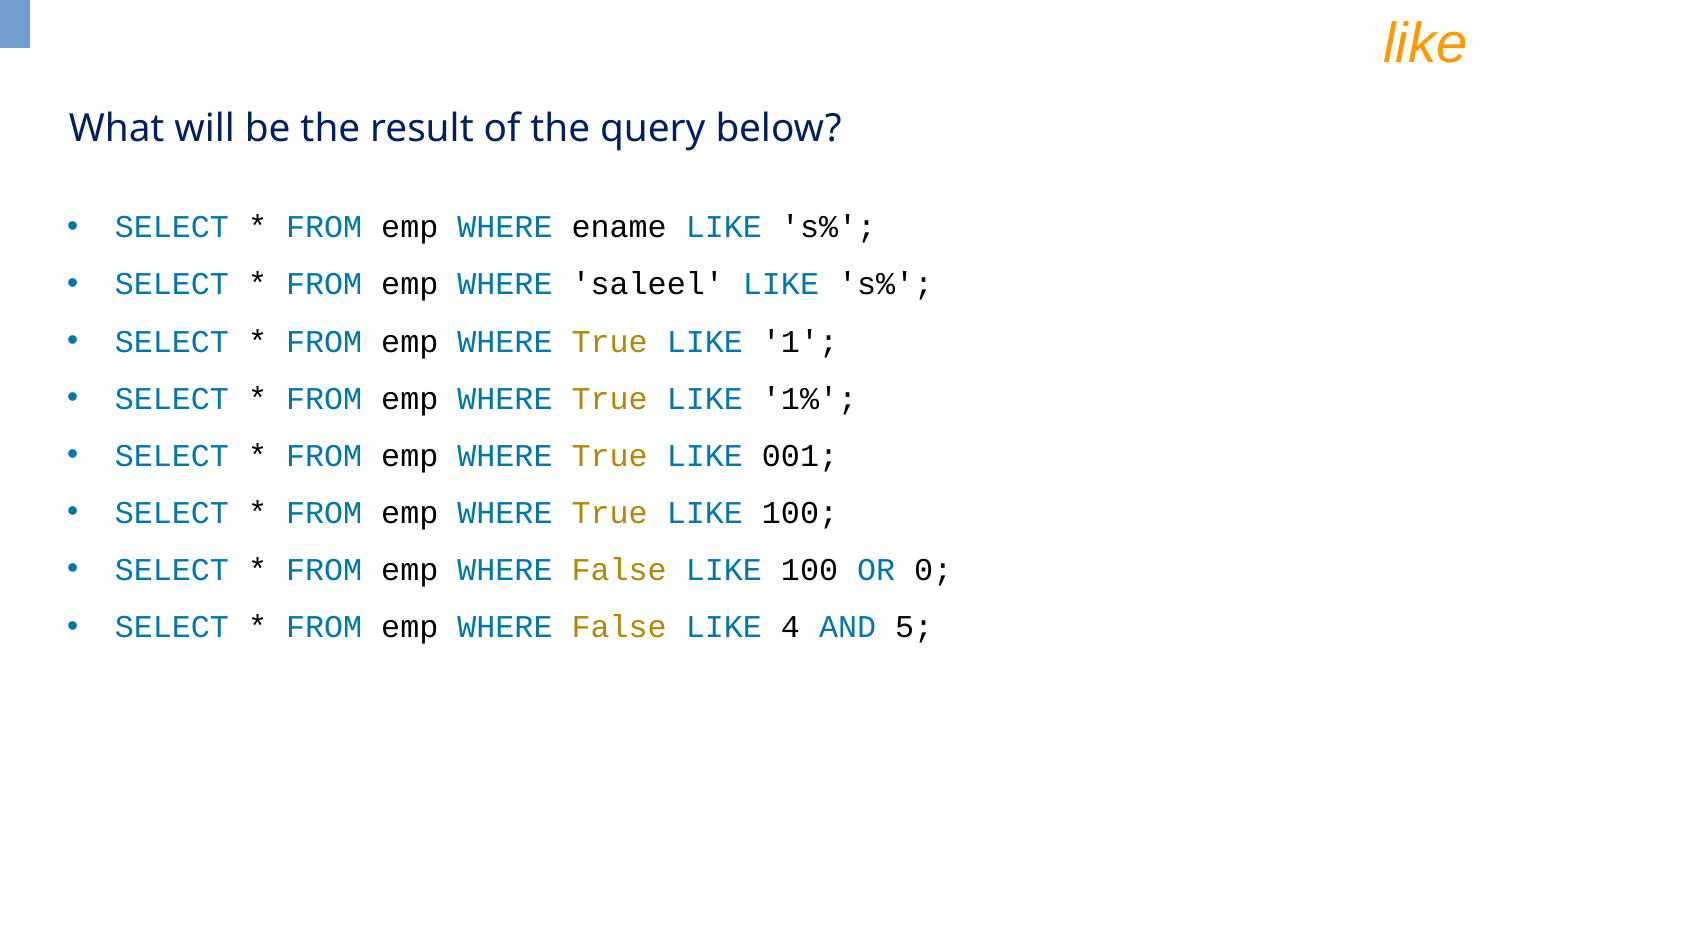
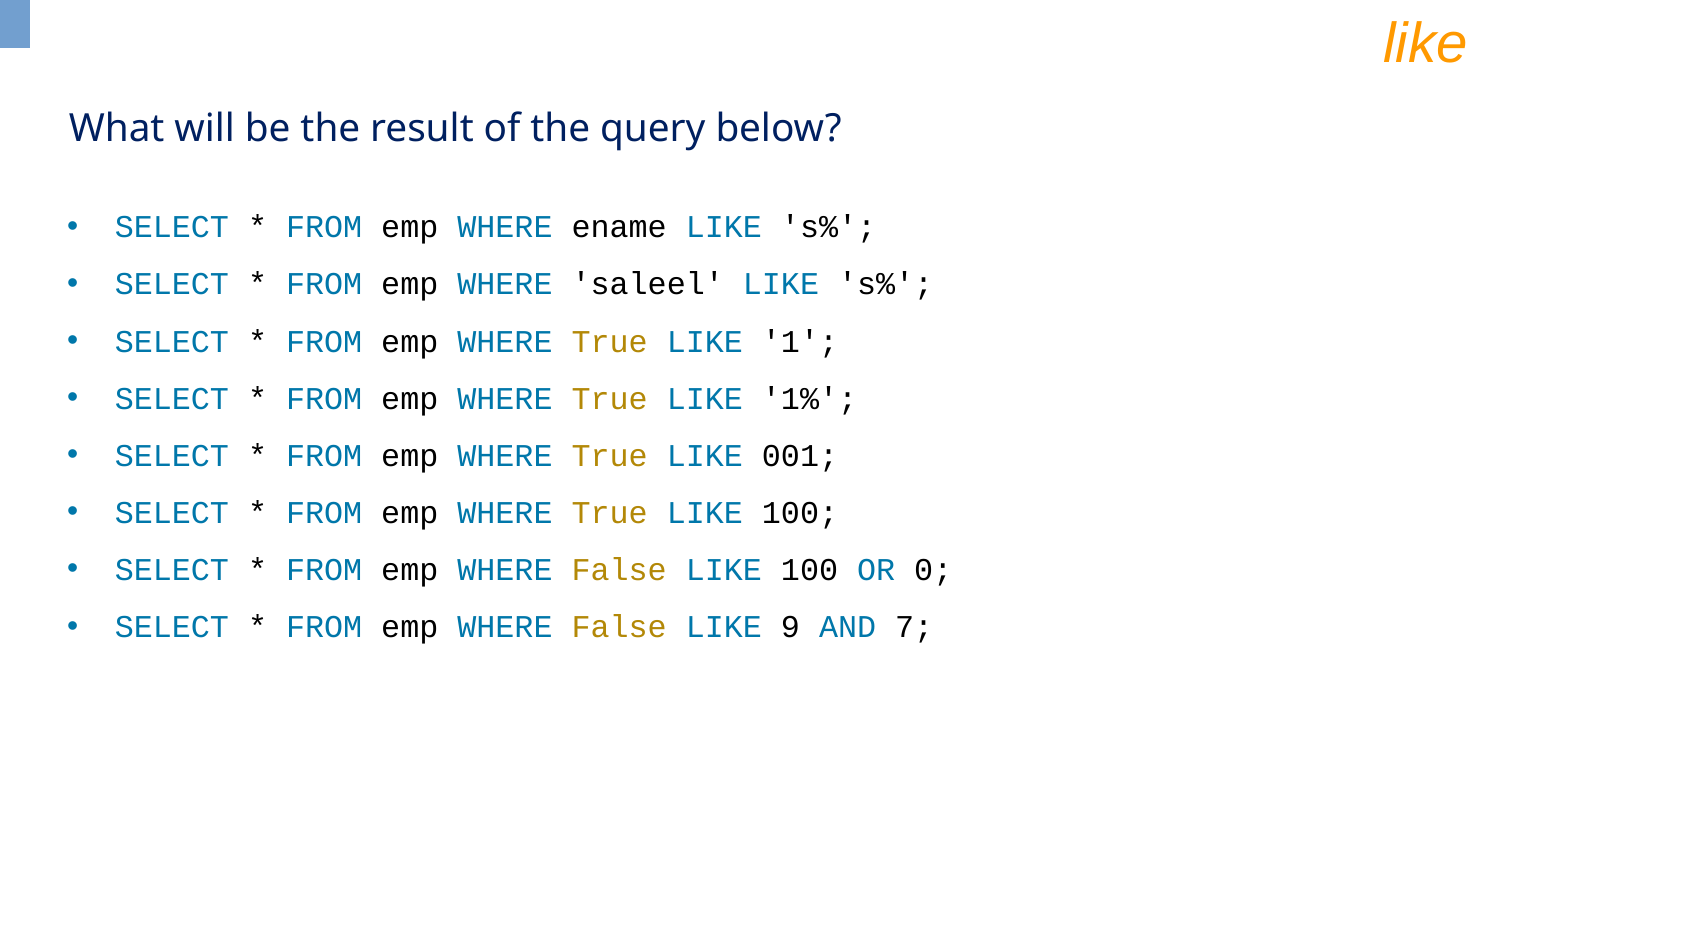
4: 4 -> 9
5: 5 -> 7
